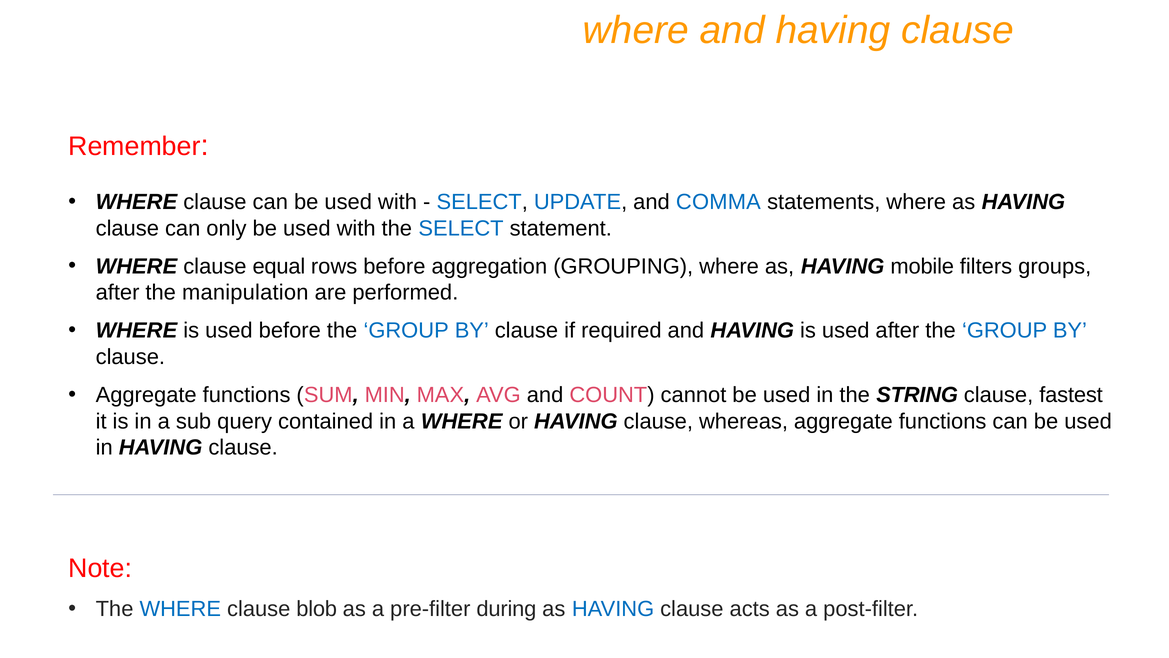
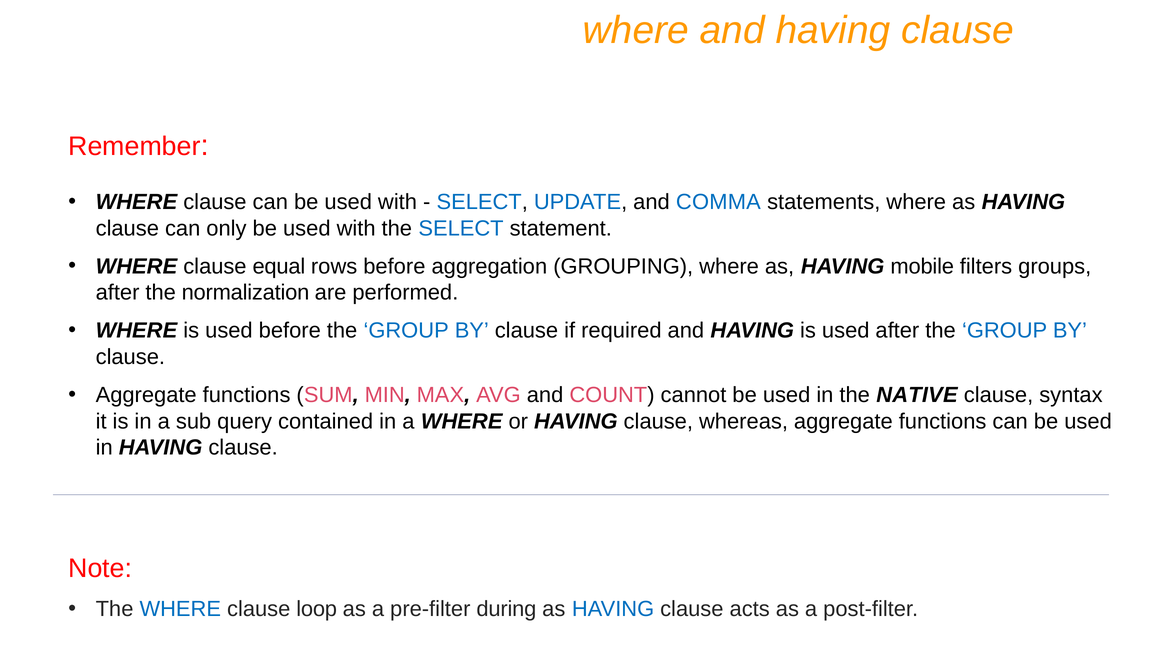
manipulation: manipulation -> normalization
STRING: STRING -> NATIVE
fastest: fastest -> syntax
blob: blob -> loop
